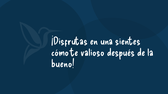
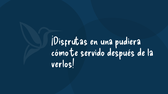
sientes: sientes -> pudiera
valioso: valioso -> servido
bueno: bueno -> verlos
